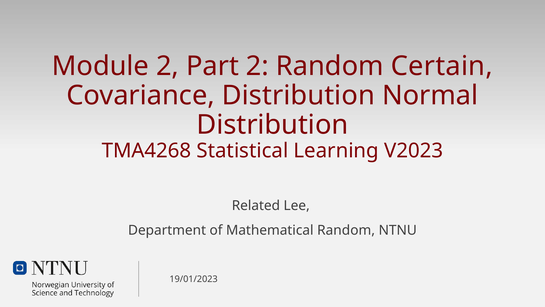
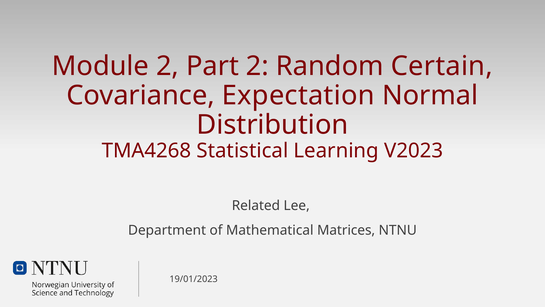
Covariance Distribution: Distribution -> Expectation
Mathematical Random: Random -> Matrices
